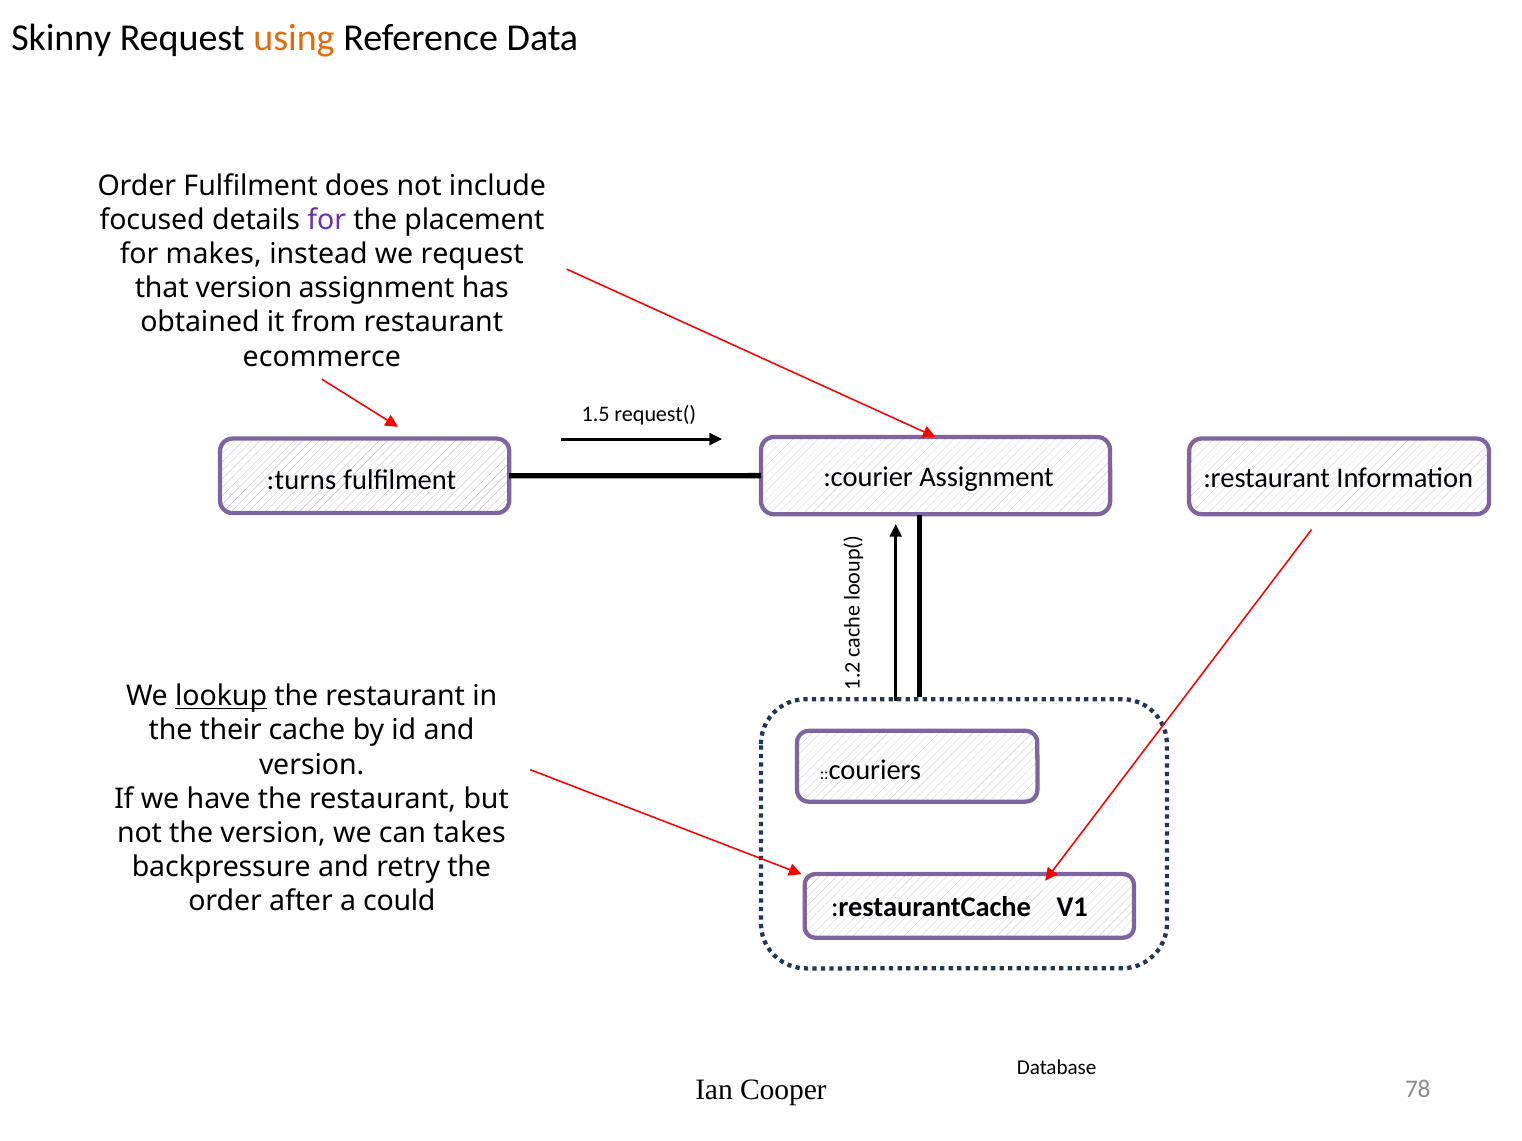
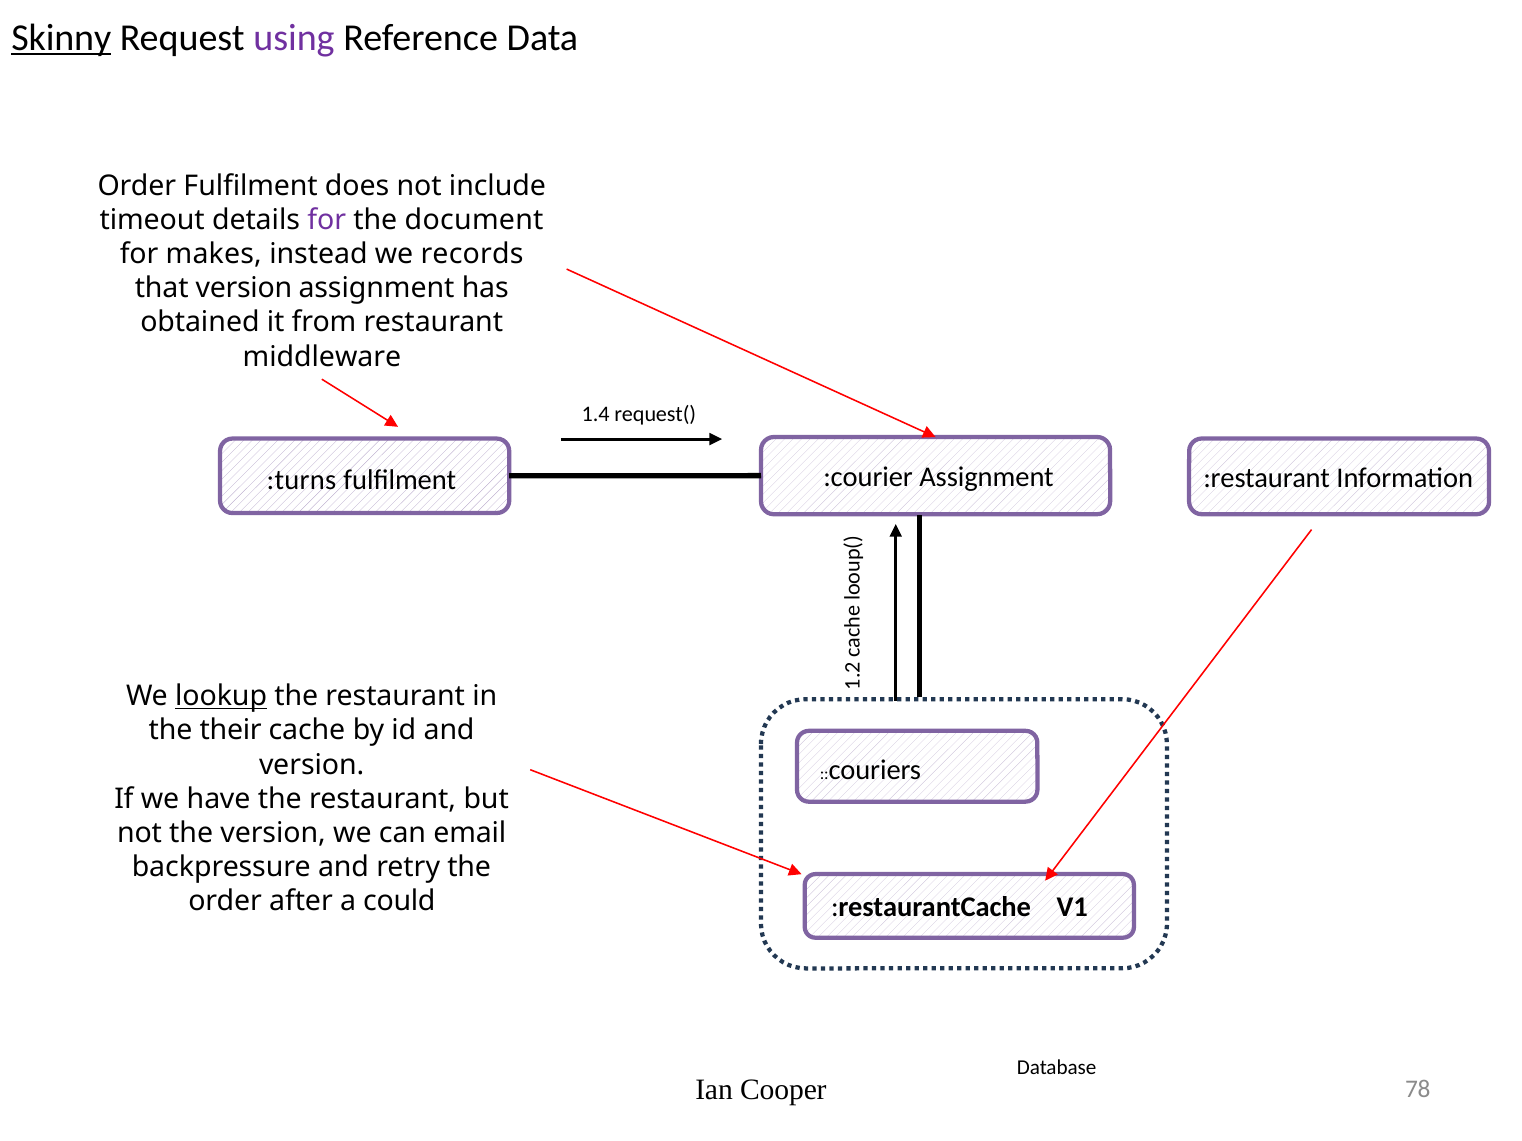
Skinny underline: none -> present
using colour: orange -> purple
focused: focused -> timeout
placement: placement -> document
we request: request -> records
ecommerce: ecommerce -> middleware
1.5: 1.5 -> 1.4
takes: takes -> email
